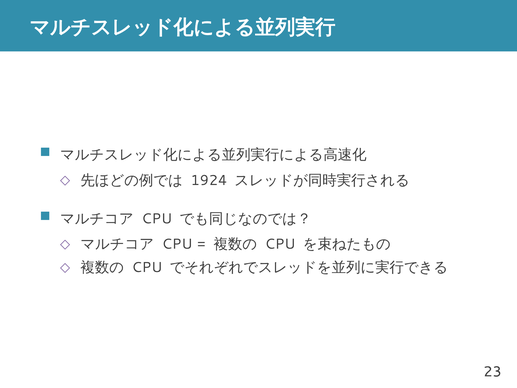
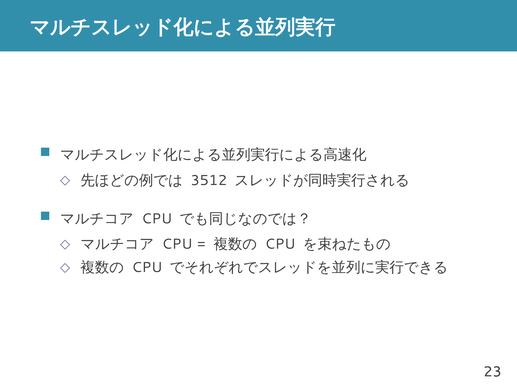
1924: 1924 -> 3512
